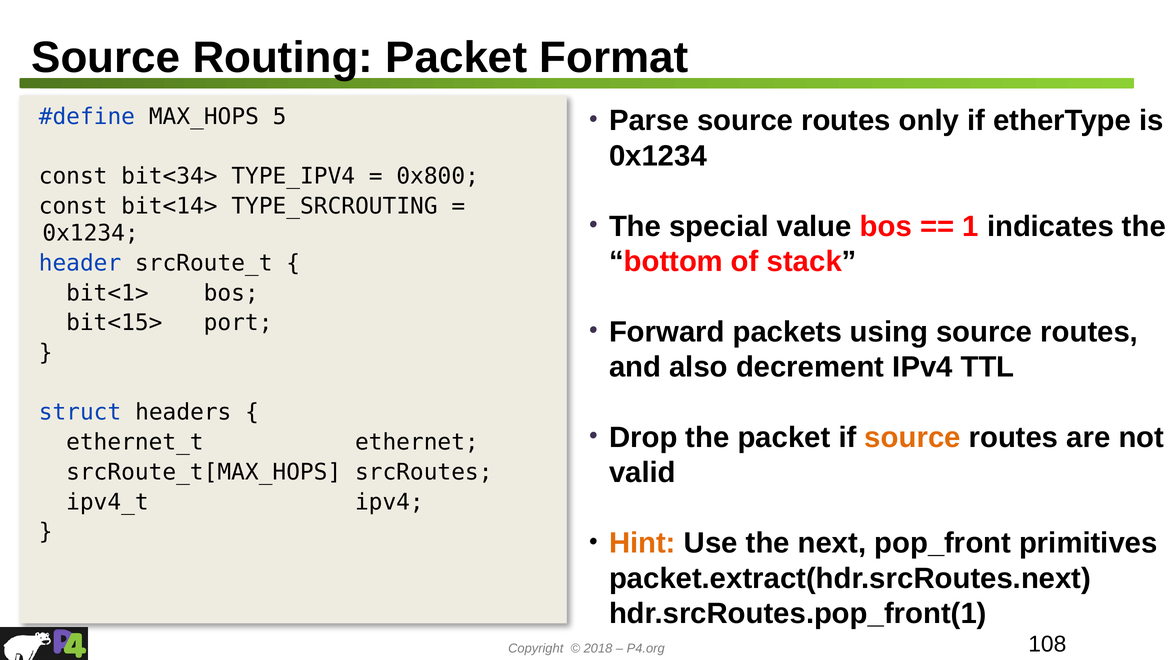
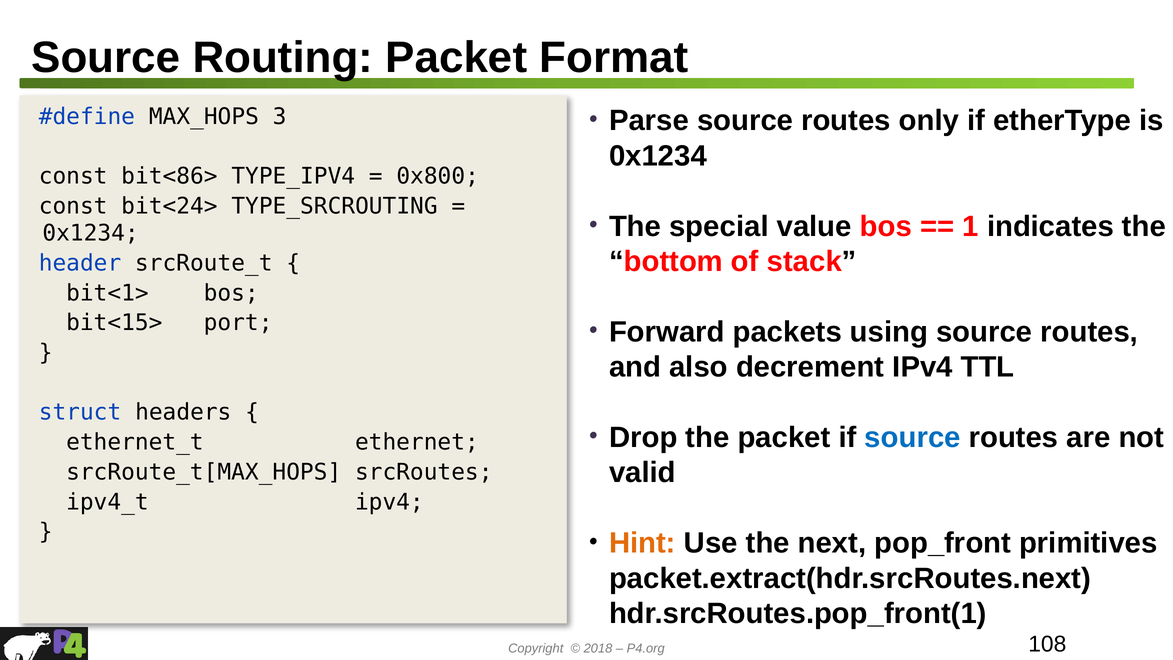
5: 5 -> 3
bit<34>: bit<34> -> bit<86>
bit<14>: bit<14> -> bit<24>
source at (913, 437) colour: orange -> blue
